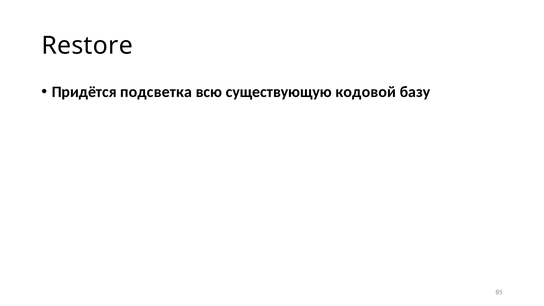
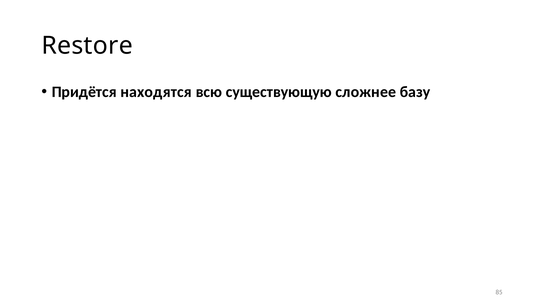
подсветка: подсветка -> находятся
кодовой: кодовой -> сложнее
